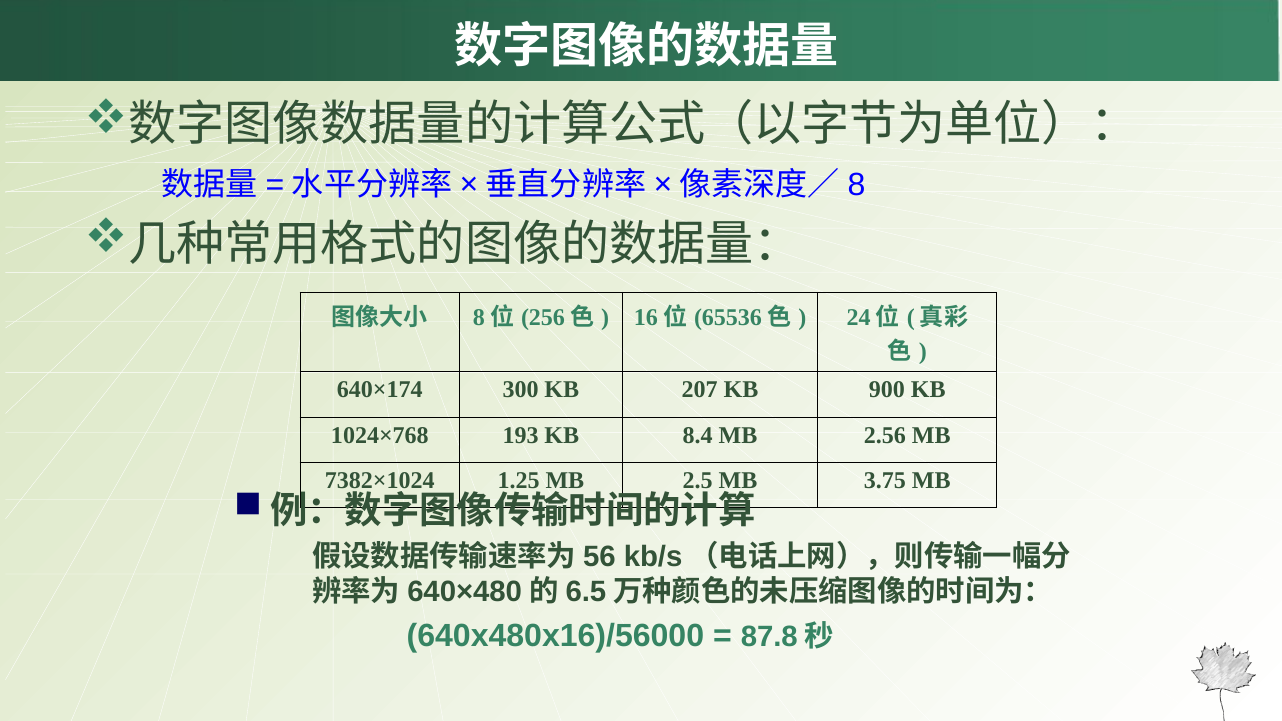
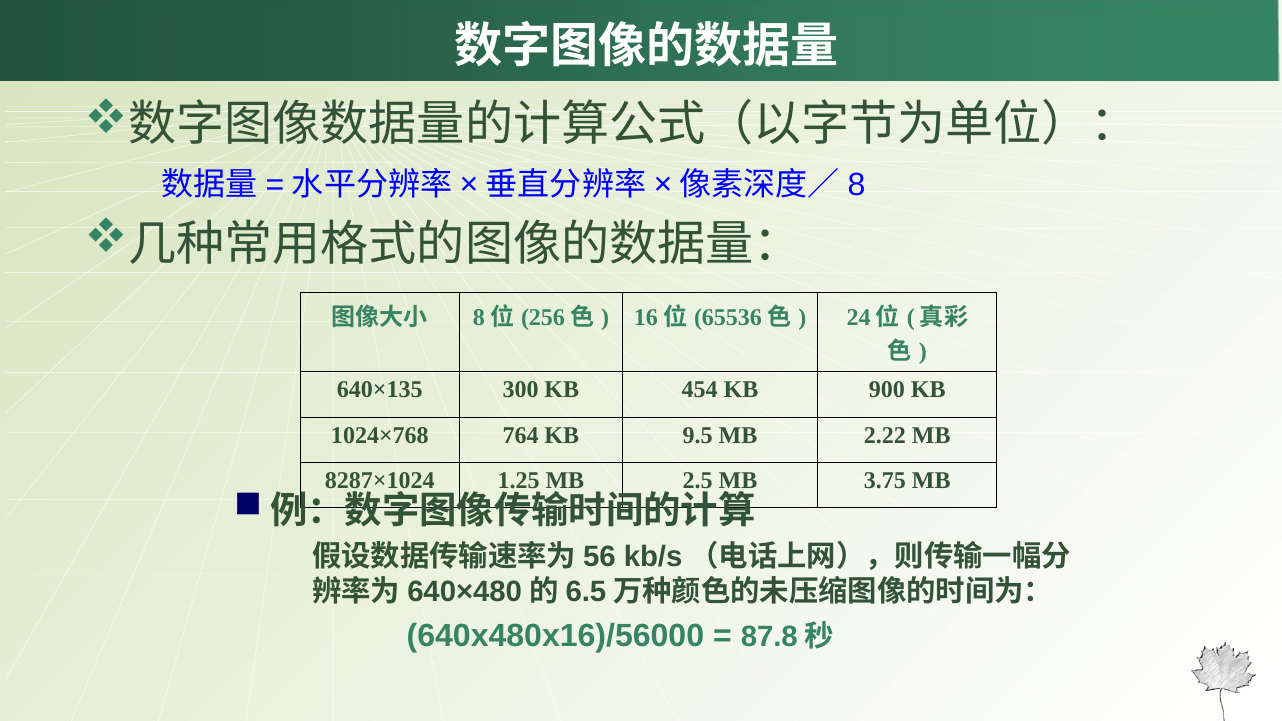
640×174: 640×174 -> 640×135
207: 207 -> 454
193: 193 -> 764
8.4: 8.4 -> 9.5
2.56: 2.56 -> 2.22
7382×1024: 7382×1024 -> 8287×1024
